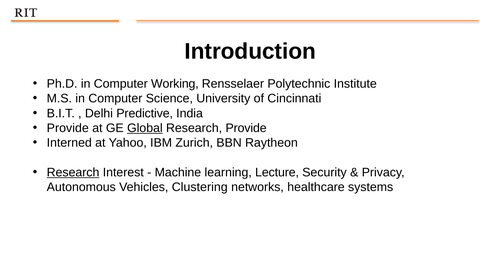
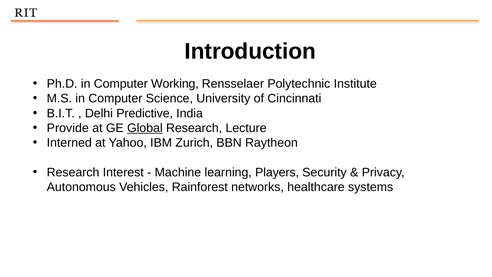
Research Provide: Provide -> Lecture
Research at (73, 172) underline: present -> none
Lecture: Lecture -> Players
Clustering: Clustering -> Rainforest
